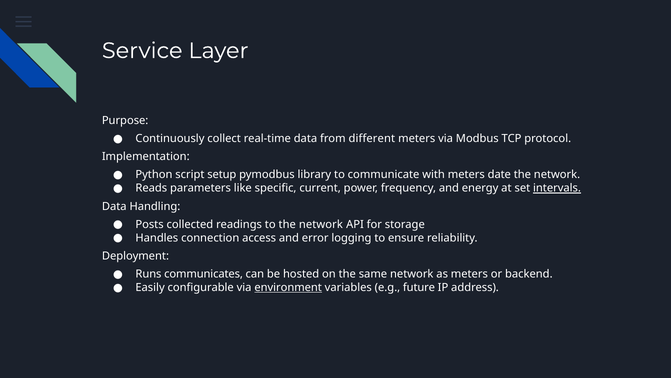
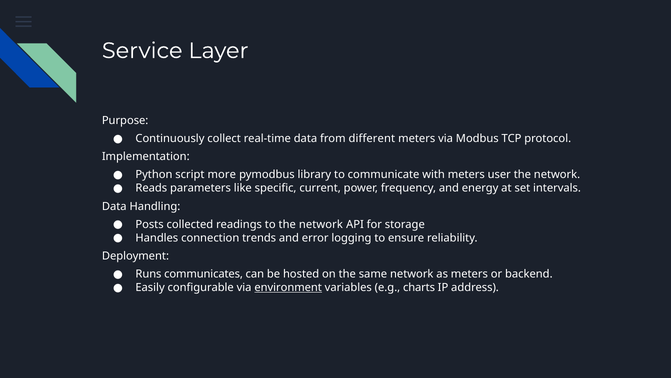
setup: setup -> more
date: date -> user
intervals underline: present -> none
access: access -> trends
future: future -> charts
